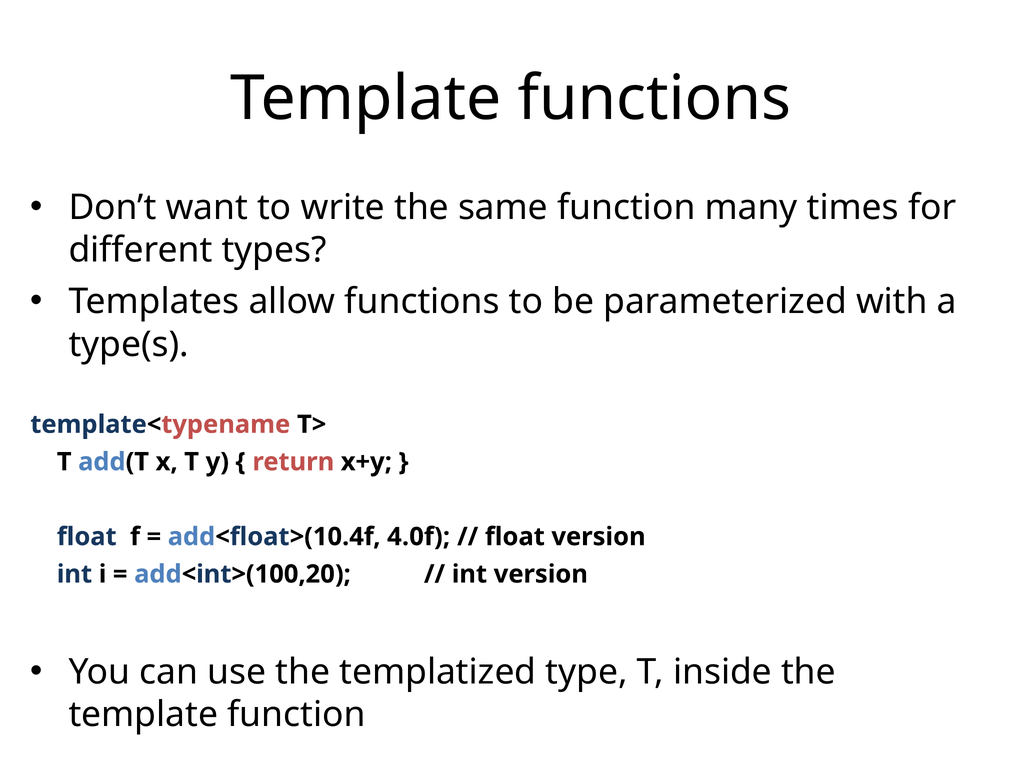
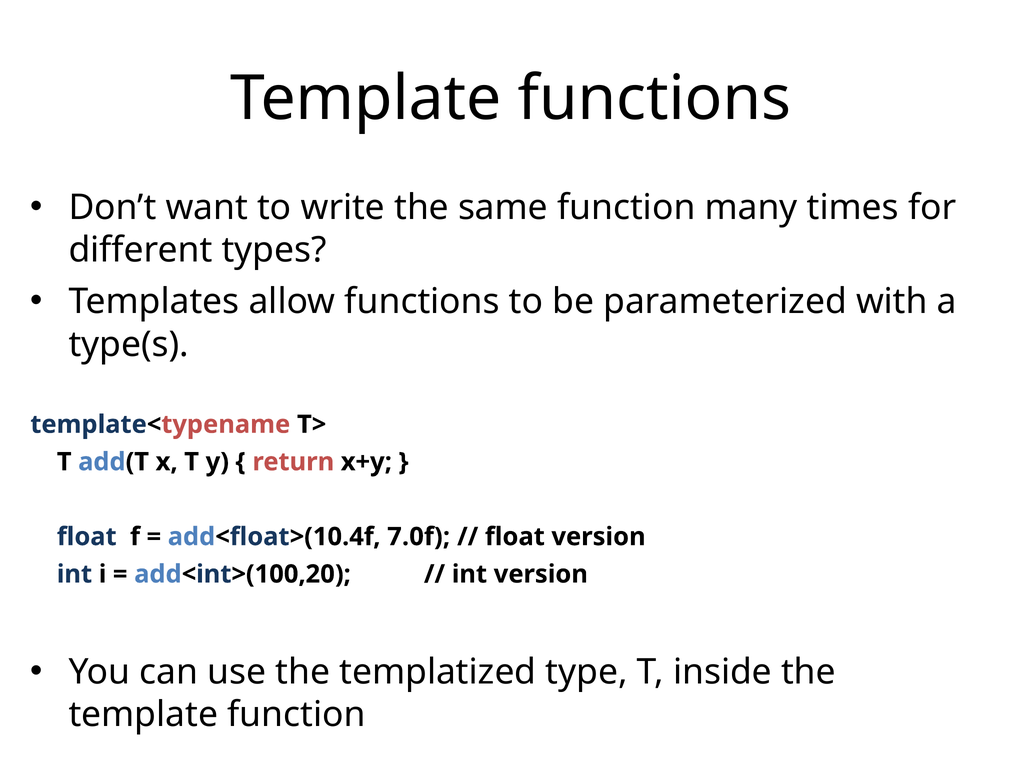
4.0f: 4.0f -> 7.0f
